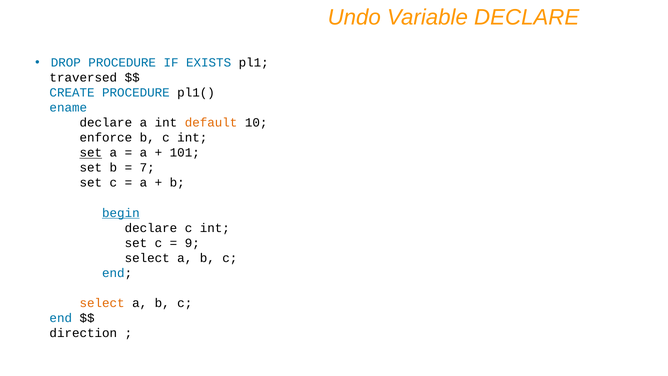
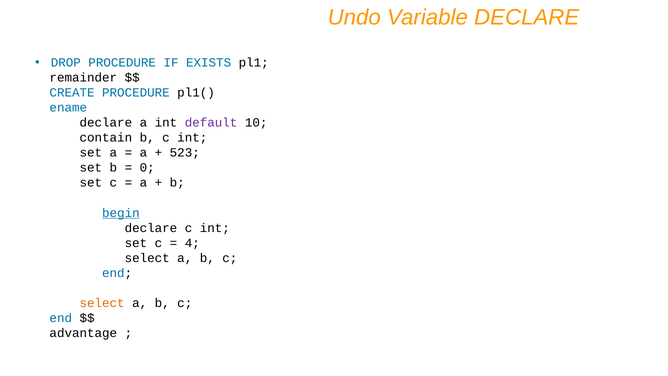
traversed: traversed -> remainder
default colour: orange -> purple
enforce: enforce -> contain
set at (91, 153) underline: present -> none
101: 101 -> 523
7: 7 -> 0
9: 9 -> 4
direction: direction -> advantage
